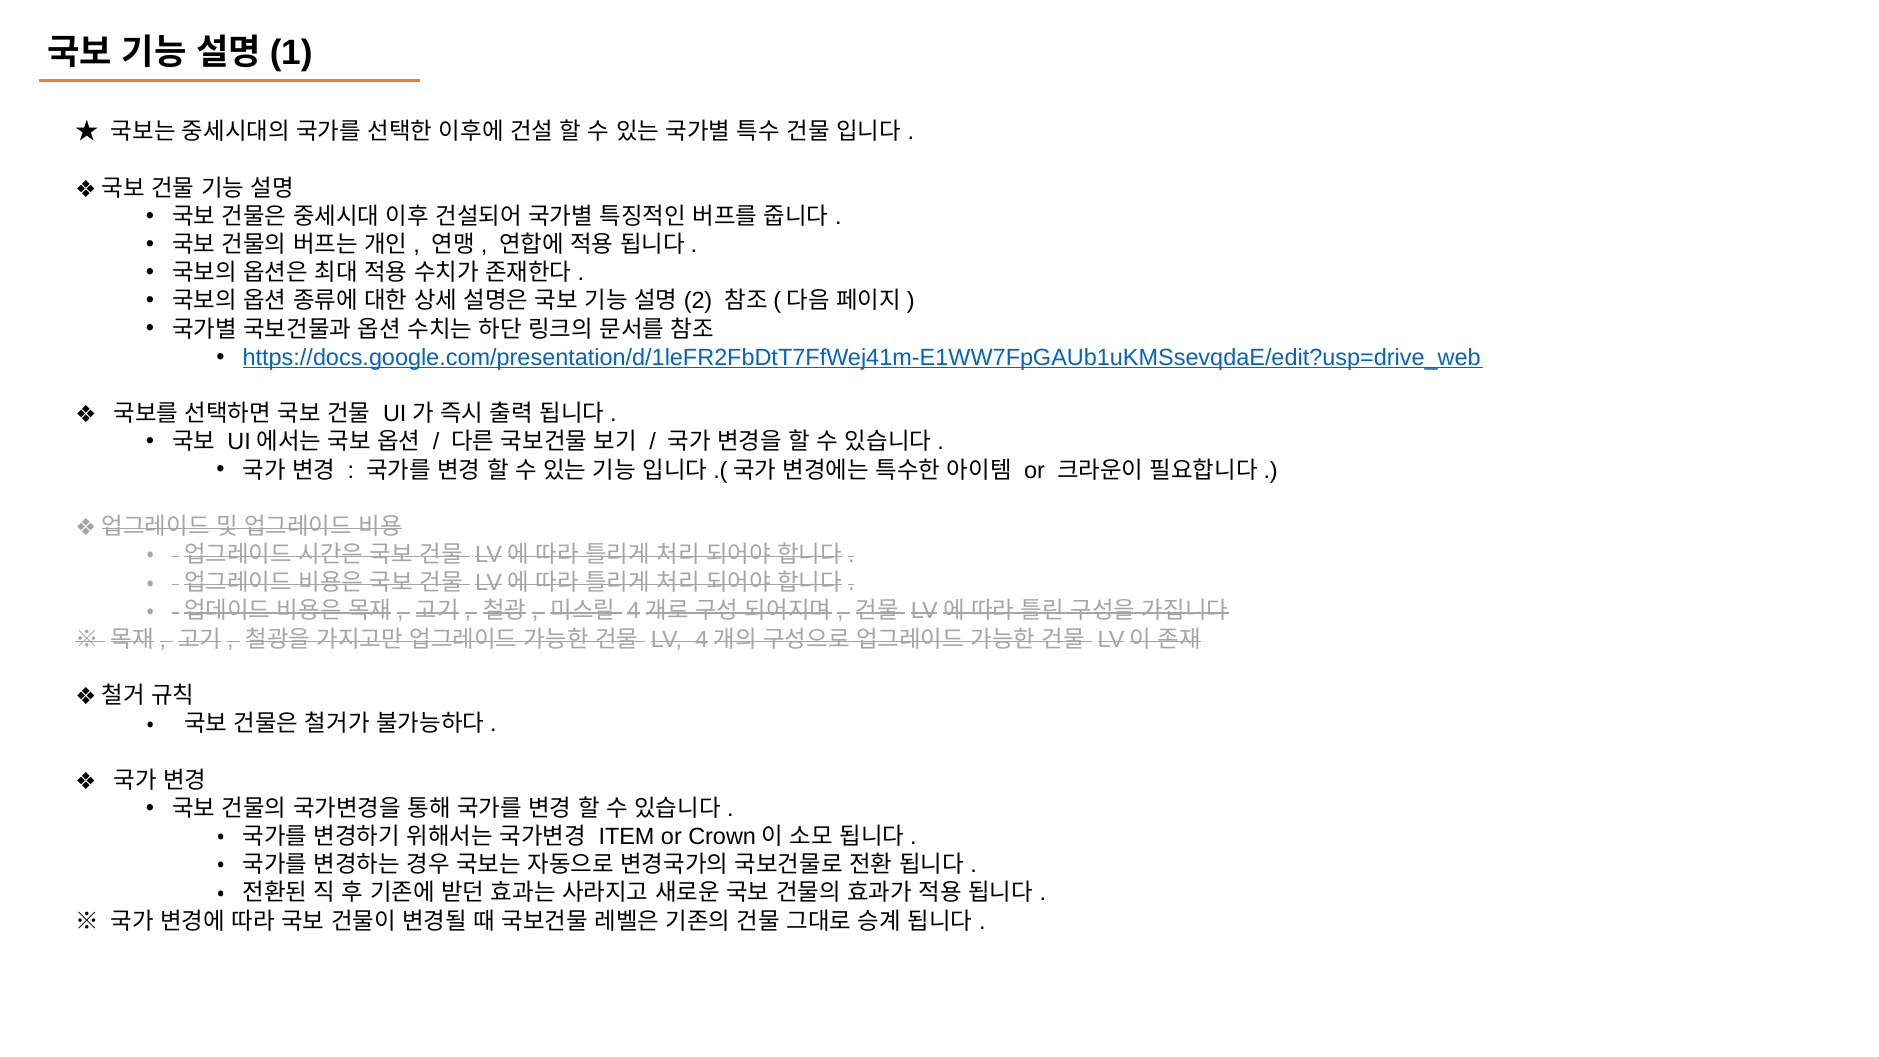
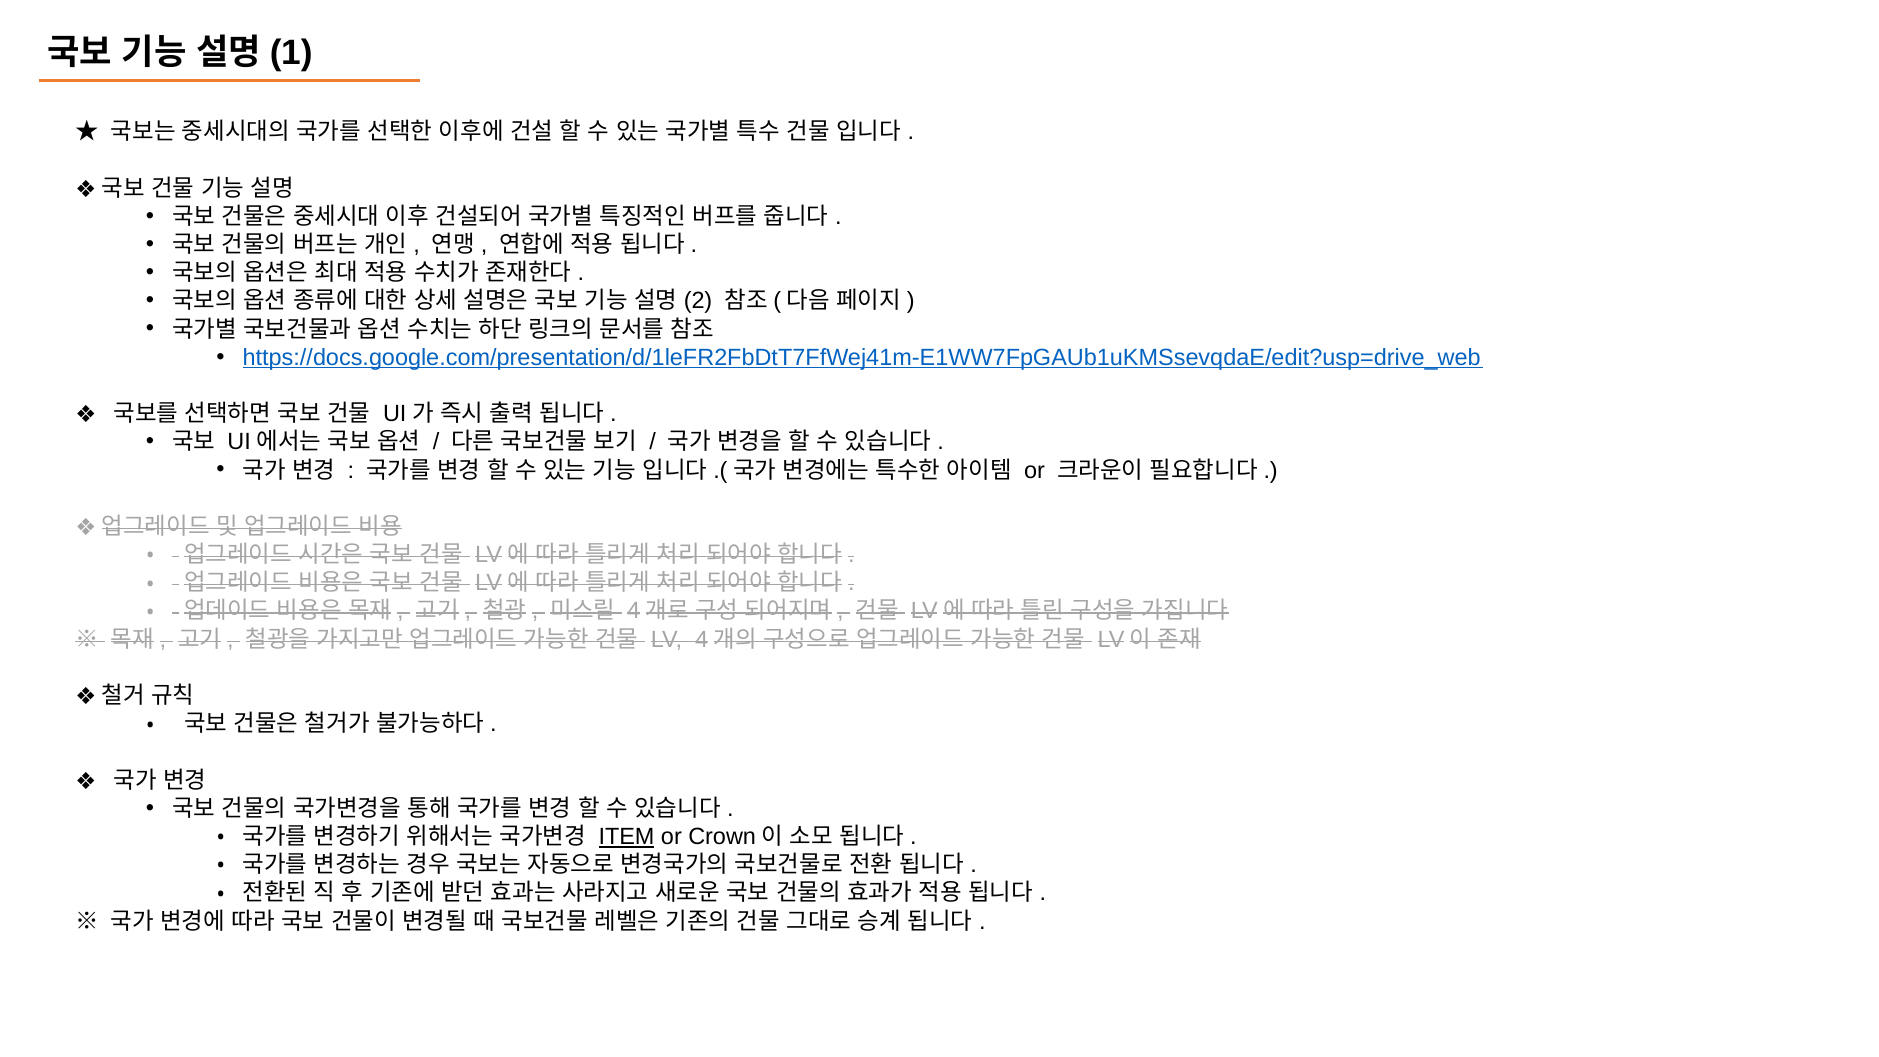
ITEM underline: none -> present
